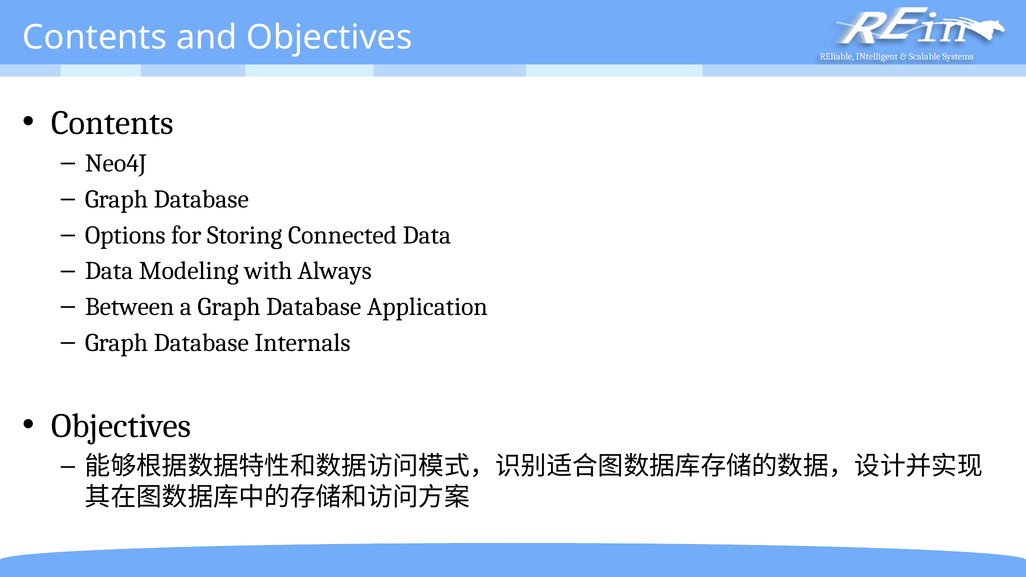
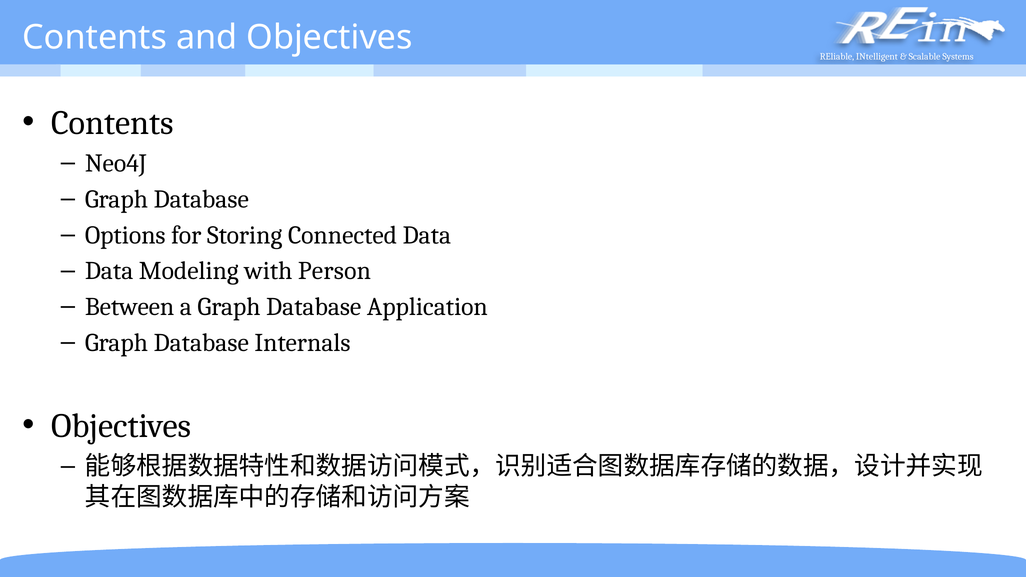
Always: Always -> Person
